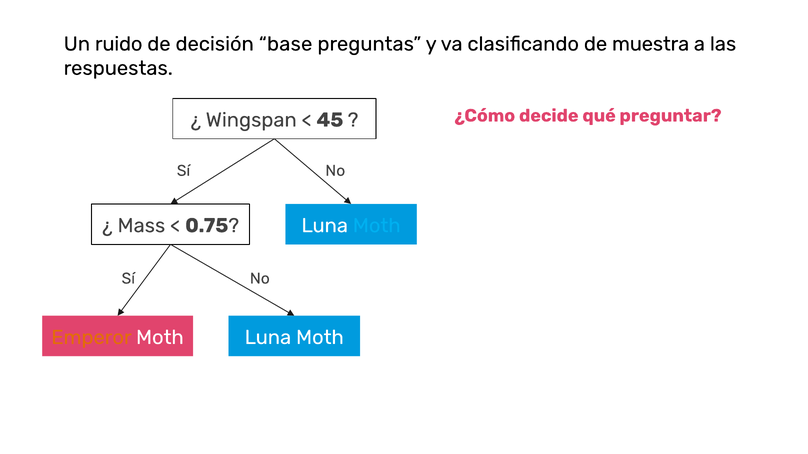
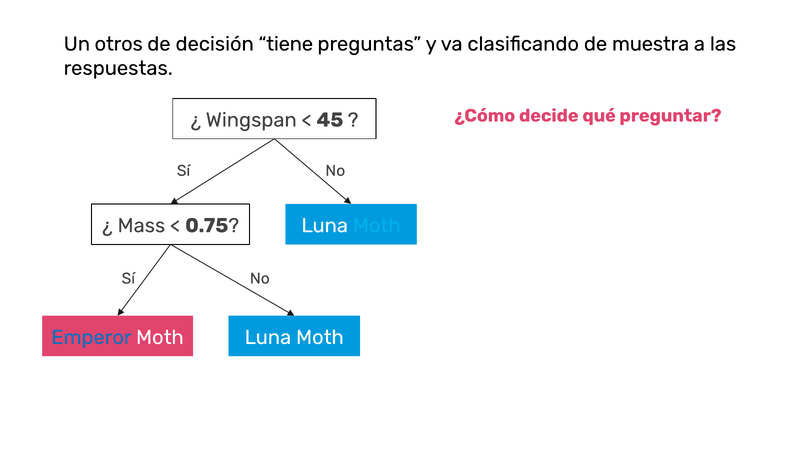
ruido: ruido -> otros
base: base -> tiene
Emperor colour: orange -> blue
